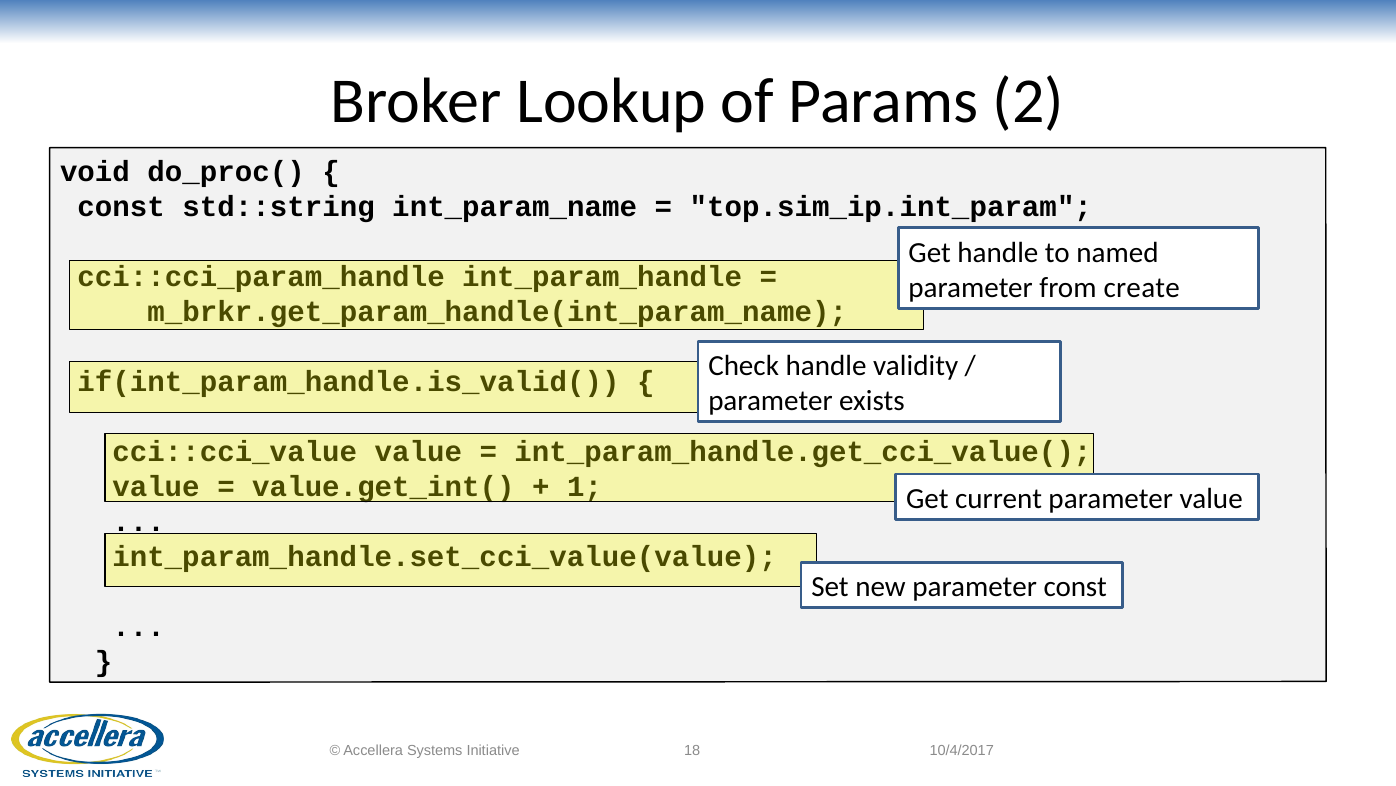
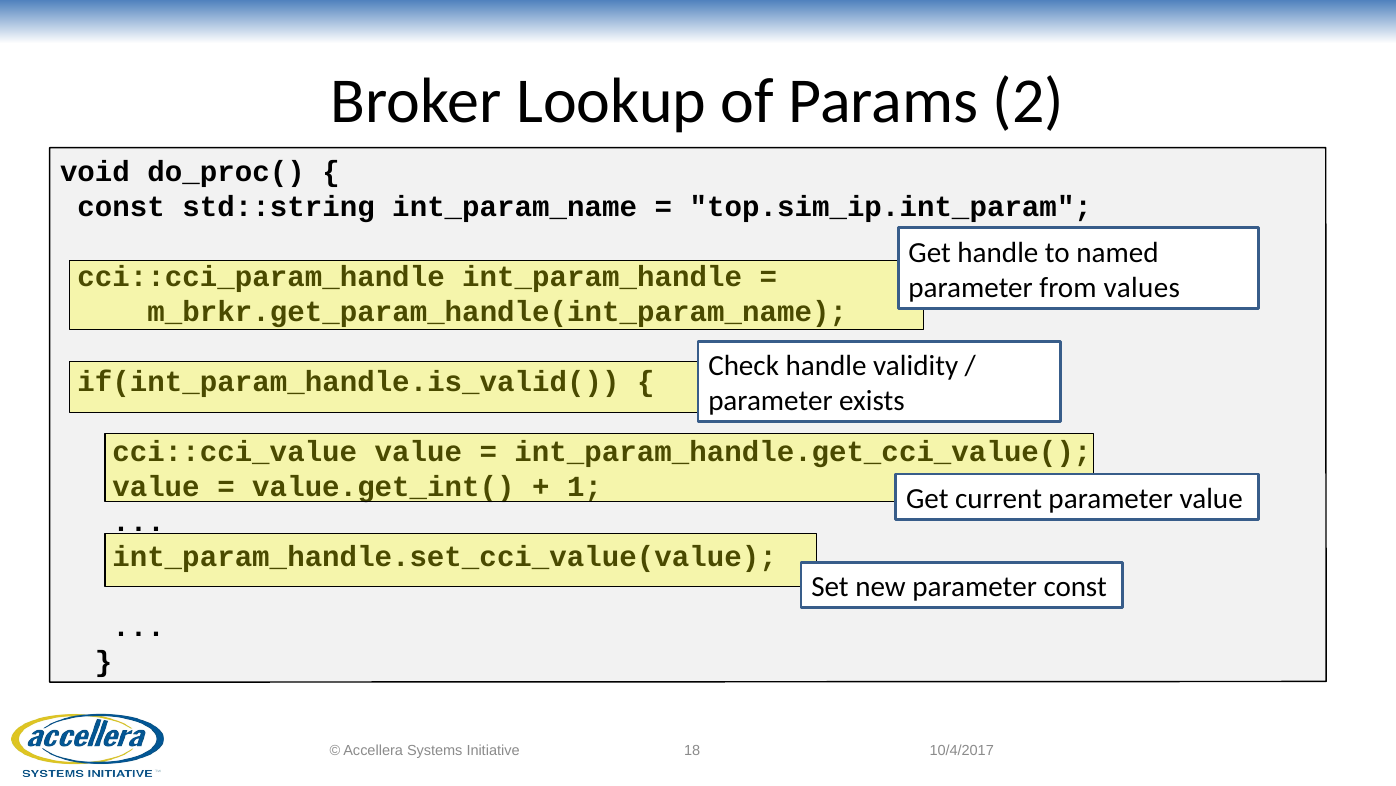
create: create -> values
